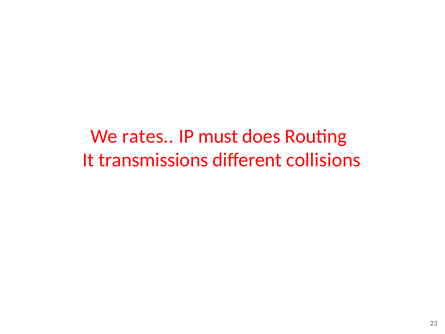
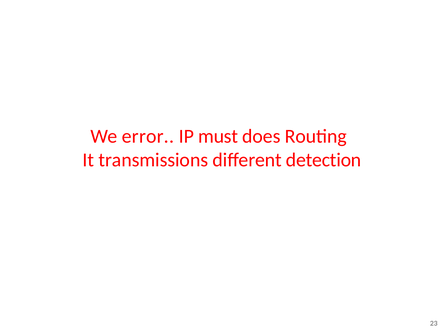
rates: rates -> error
collisions: collisions -> detection
